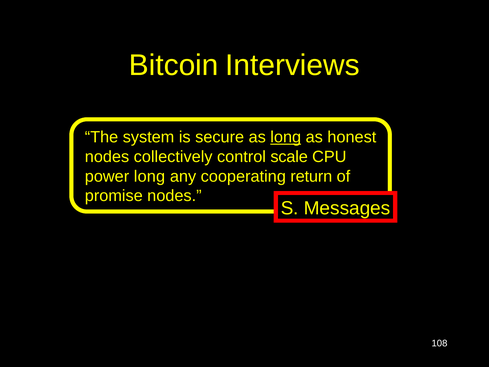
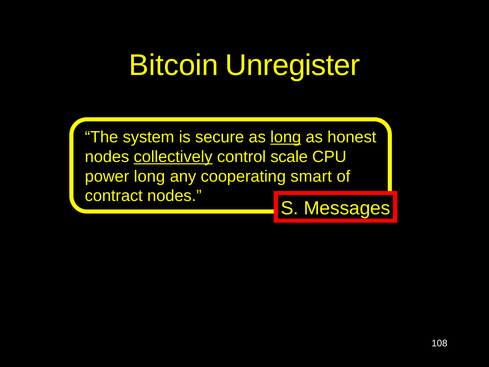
Interviews: Interviews -> Unregister
collectively underline: none -> present
return: return -> smart
promise: promise -> contract
